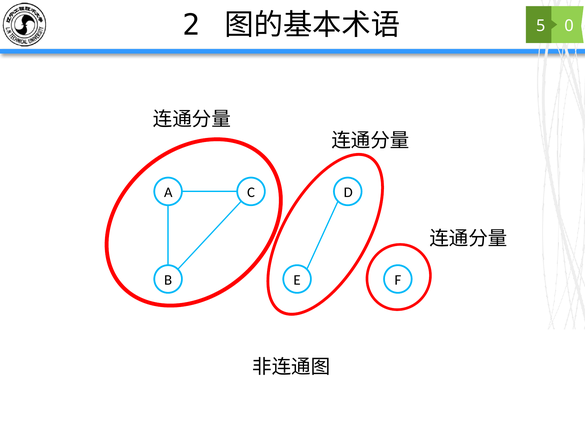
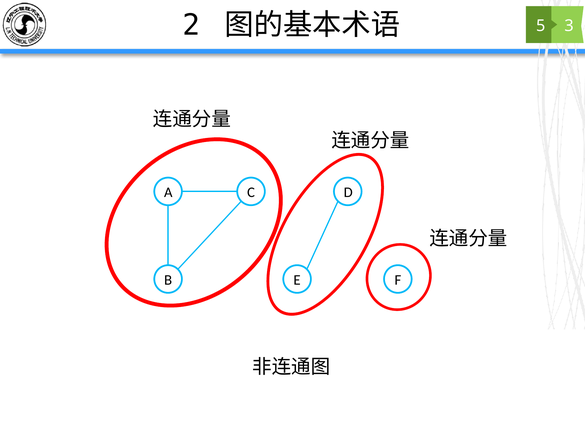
0: 0 -> 3
